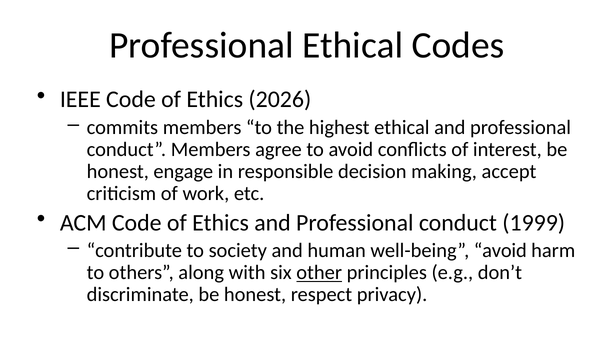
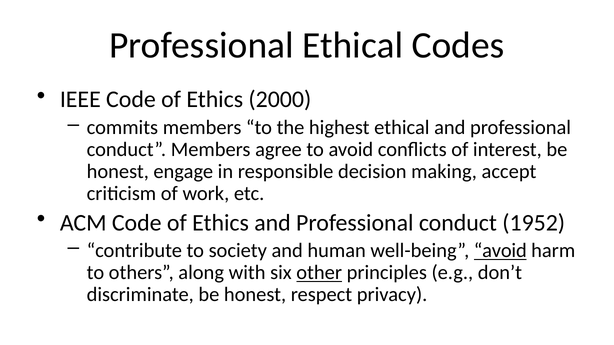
2026: 2026 -> 2000
1999: 1999 -> 1952
avoid at (500, 251) underline: none -> present
